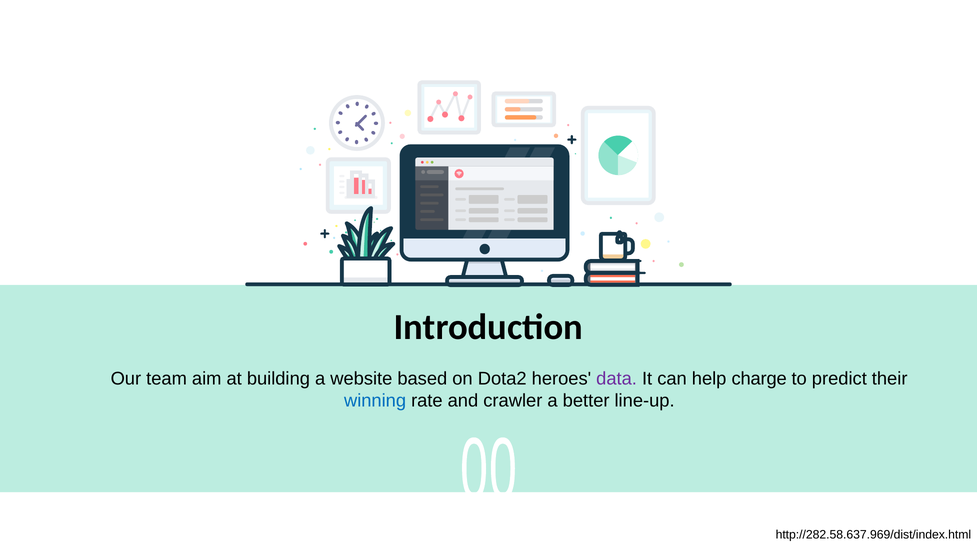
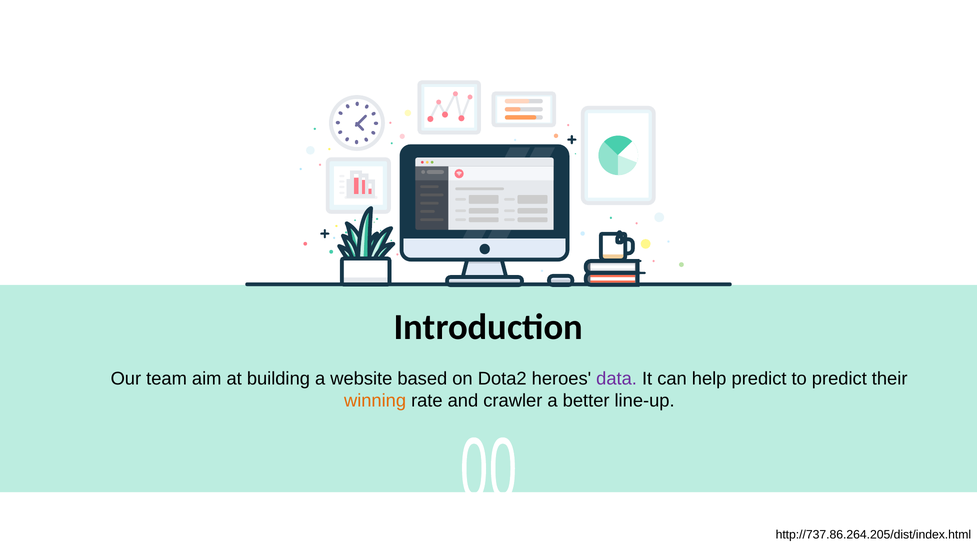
help charge: charge -> predict
winning colour: blue -> orange
http://282.58.637.969/dist/index.html: http://282.58.637.969/dist/index.html -> http://737.86.264.205/dist/index.html
